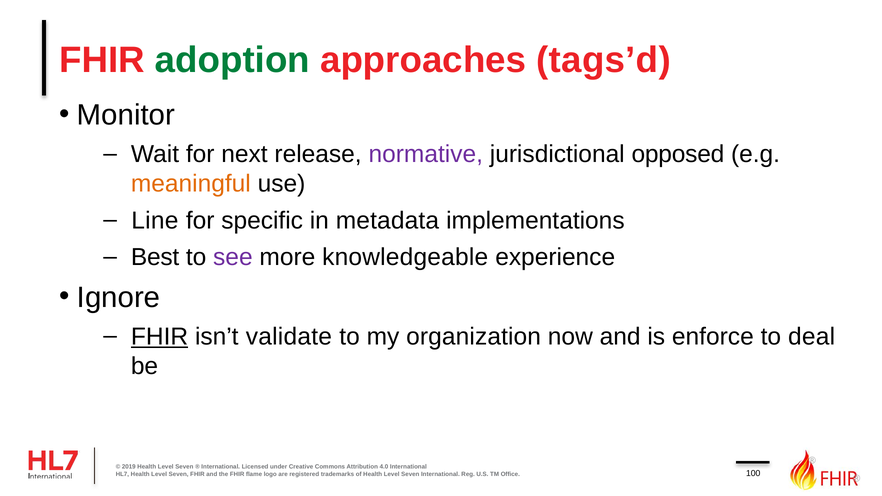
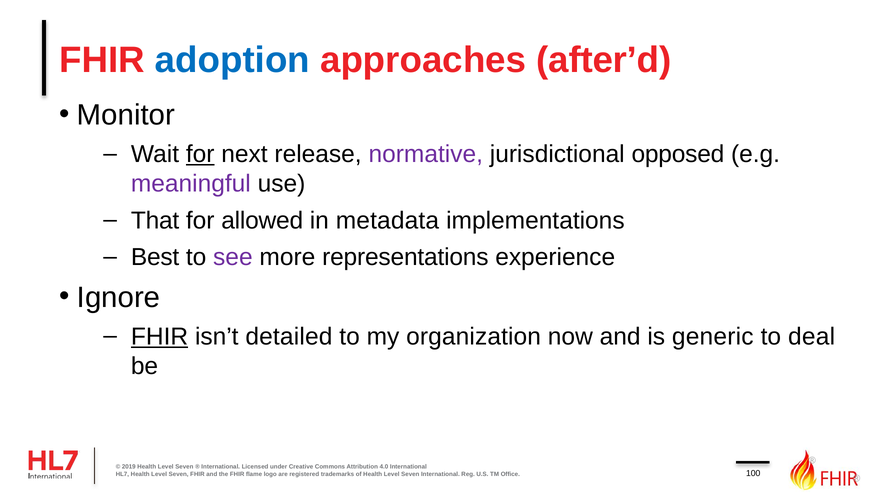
adoption colour: green -> blue
tags’d: tags’d -> after’d
for at (200, 154) underline: none -> present
meaningful colour: orange -> purple
Line: Line -> That
specific: specific -> allowed
knowledgeable: knowledgeable -> representations
validate: validate -> detailed
enforce: enforce -> generic
